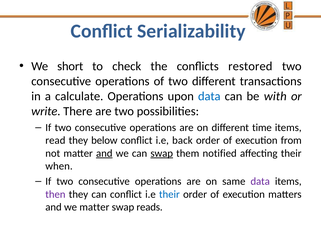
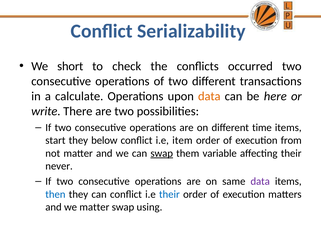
restored: restored -> occurred
data at (209, 96) colour: blue -> orange
with: with -> here
read: read -> start
back: back -> item
and at (104, 153) underline: present -> none
notified: notified -> variable
when: when -> never
then colour: purple -> blue
reads: reads -> using
